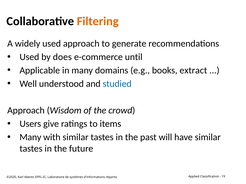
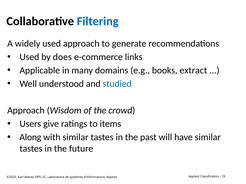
Filtering colour: orange -> blue
until: until -> links
Many at (30, 138): Many -> Along
